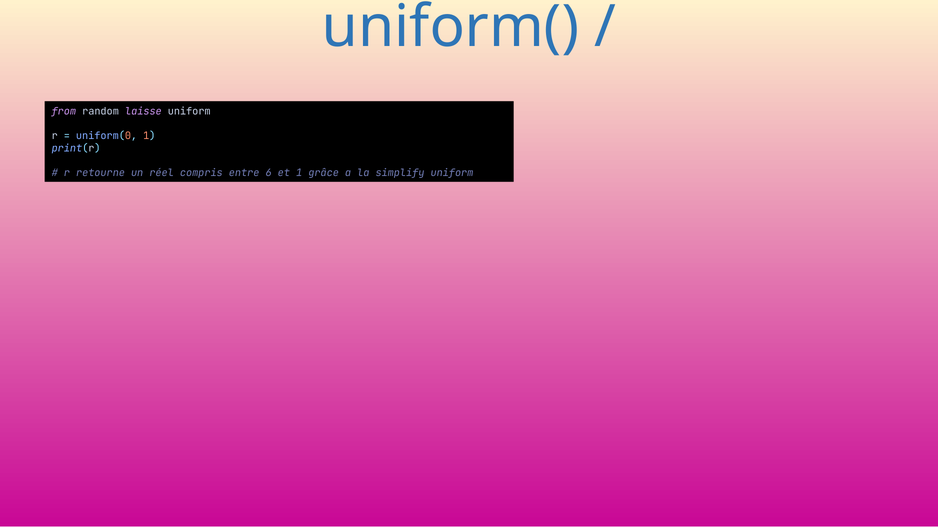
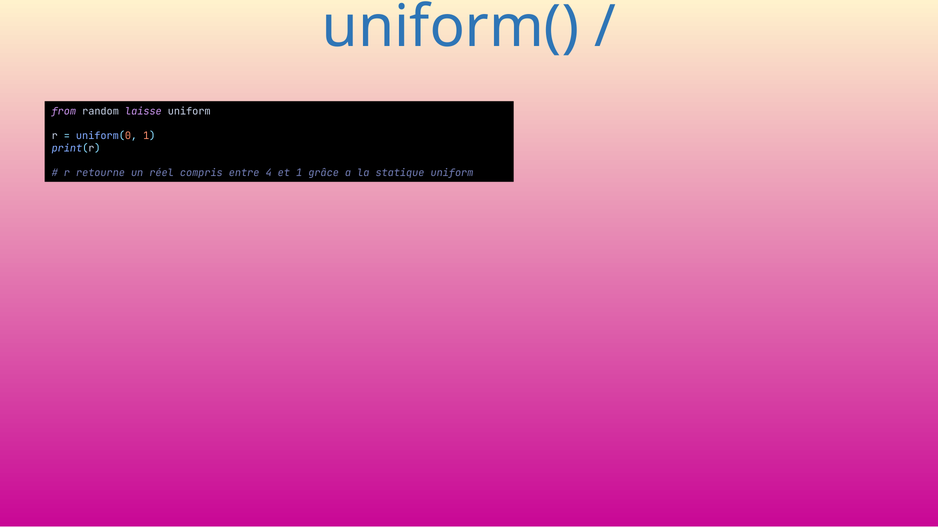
6: 6 -> 4
simplify: simplify -> statique
